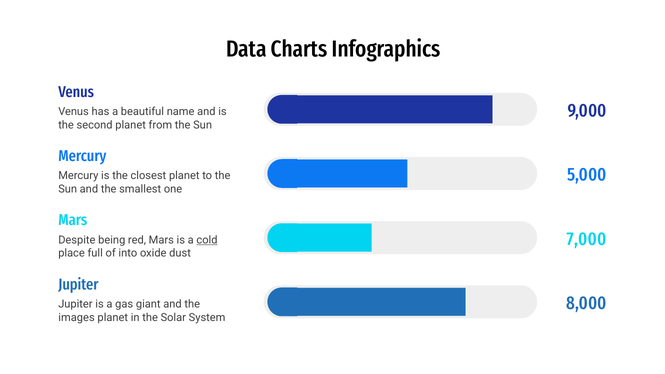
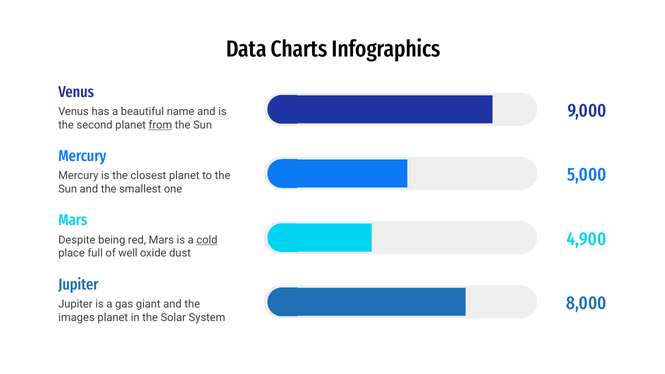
from underline: none -> present
7,000: 7,000 -> 4,900
into: into -> well
